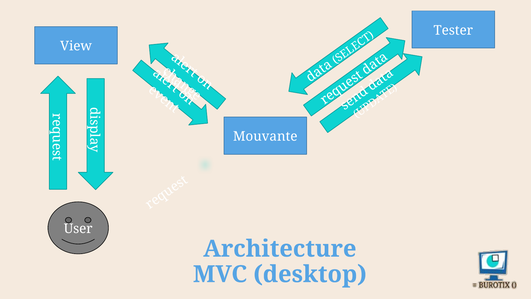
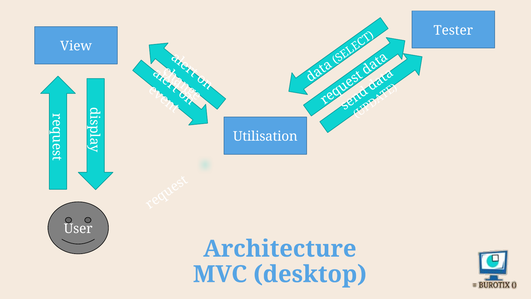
Mouvante: Mouvante -> Utilisation
